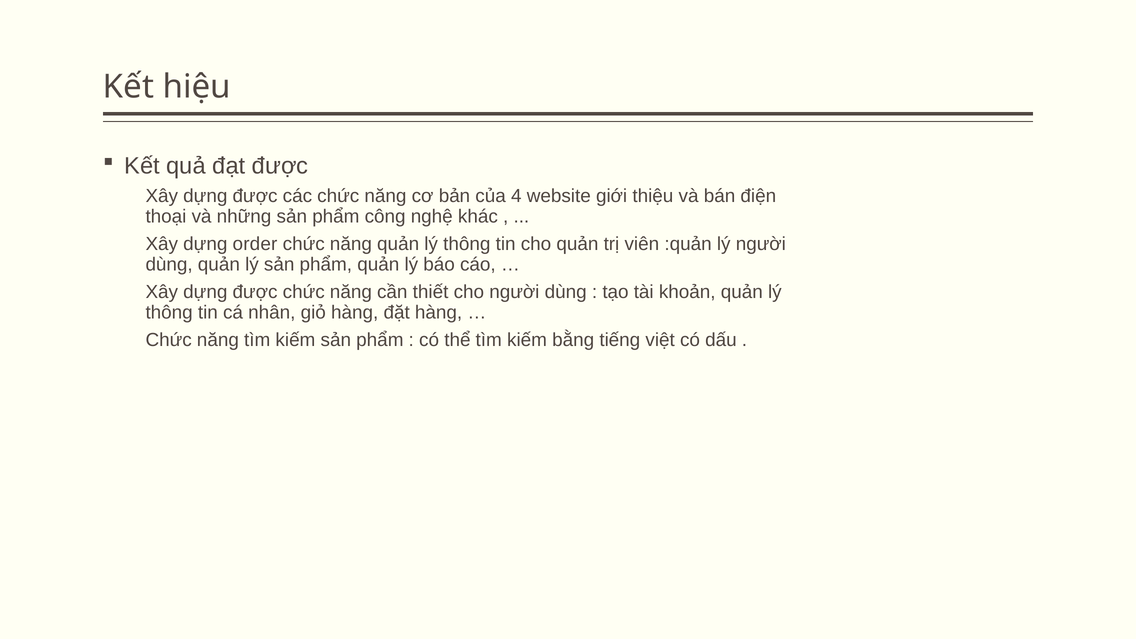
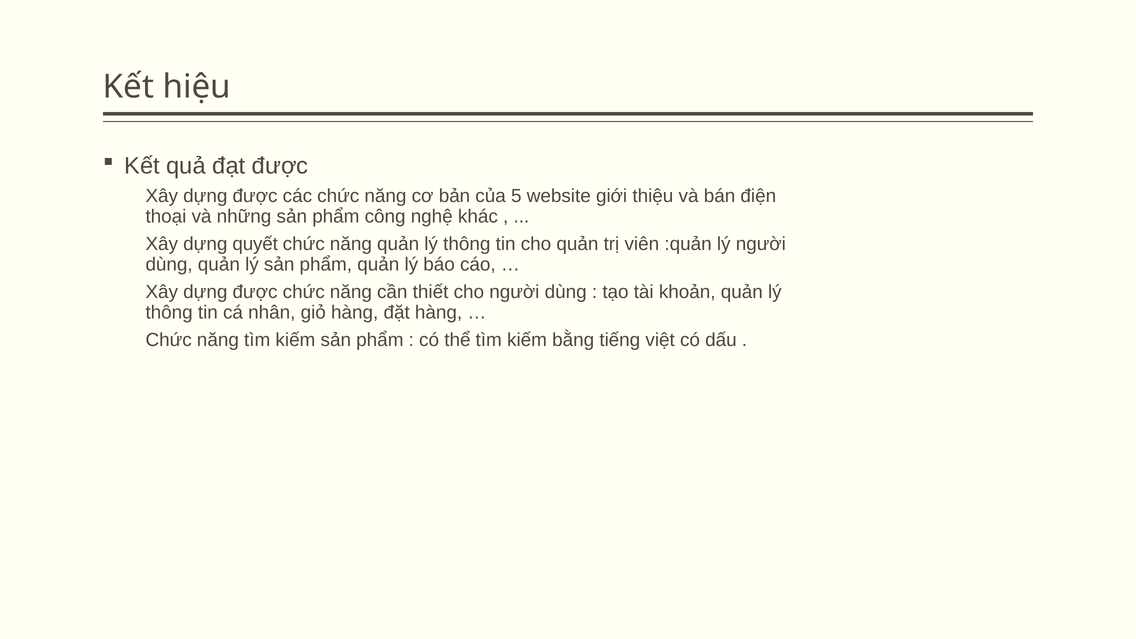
4: 4 -> 5
order: order -> quyết
